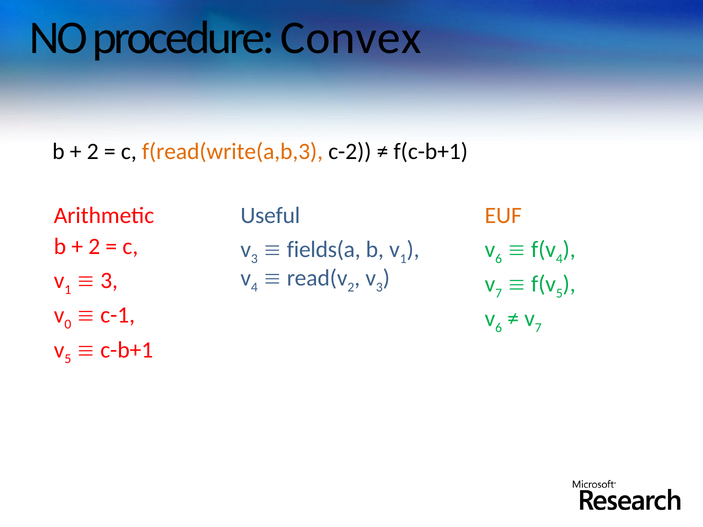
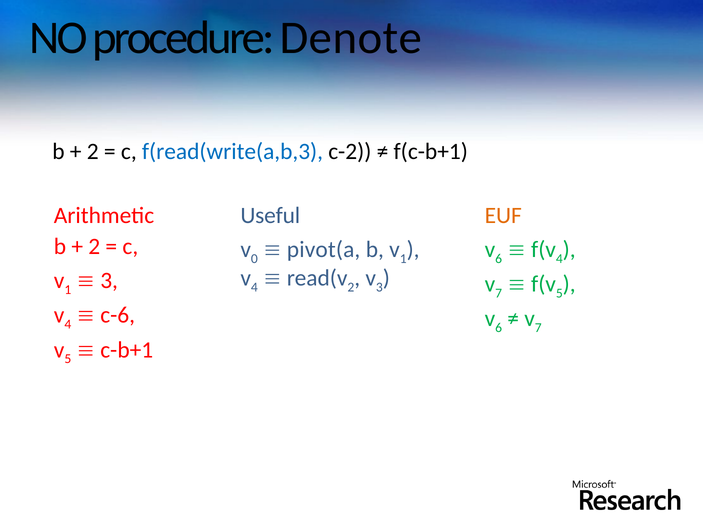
Convex: Convex -> Denote
f(read(write(a,b,3 colour: orange -> blue
3 at (254, 259): 3 -> 0
fields(a: fields(a -> pivot(a
0 at (68, 324): 0 -> 4
c-1: c-1 -> c-6
